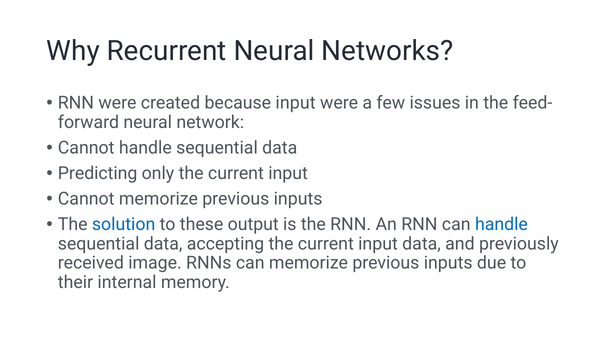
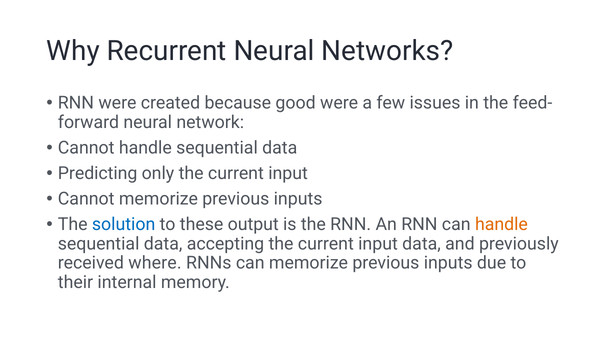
because input: input -> good
handle at (501, 224) colour: blue -> orange
image: image -> where
